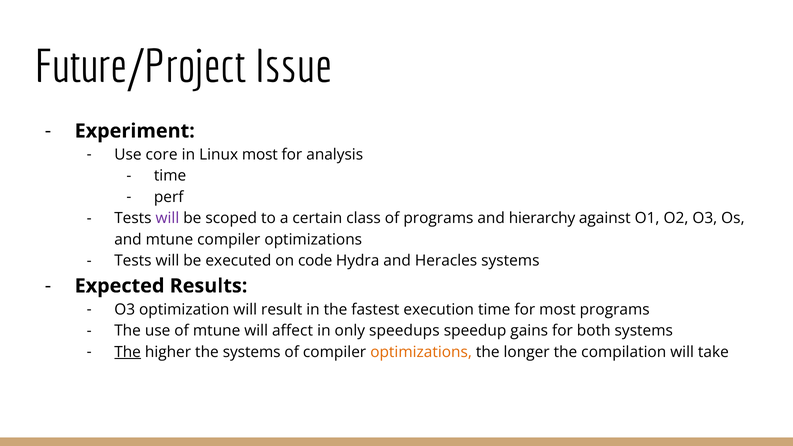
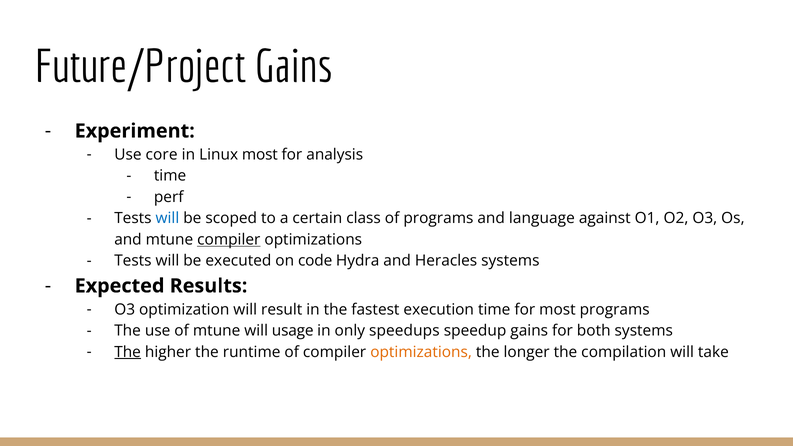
Future/Project Issue: Issue -> Gains
will at (167, 218) colour: purple -> blue
hierarchy: hierarchy -> language
compiler at (229, 240) underline: none -> present
affect: affect -> usage
the systems: systems -> runtime
